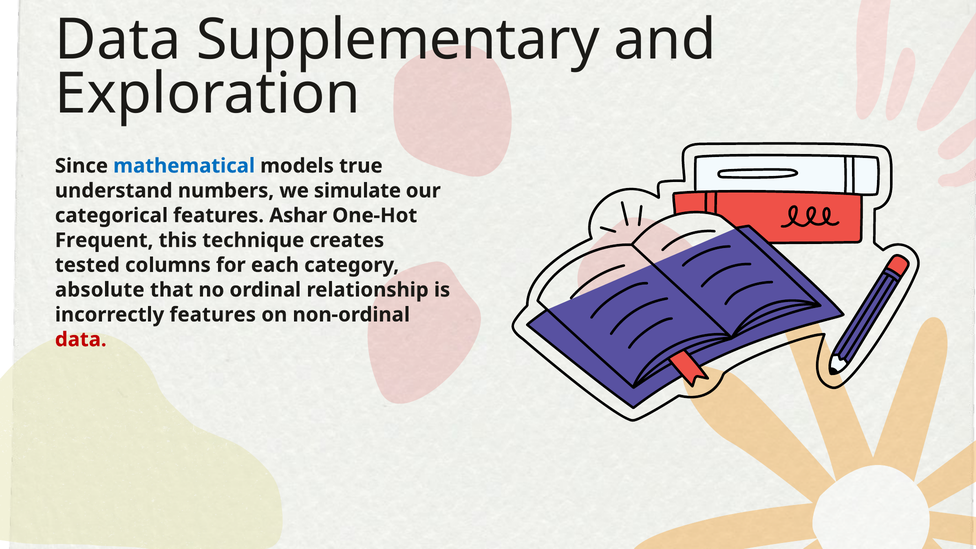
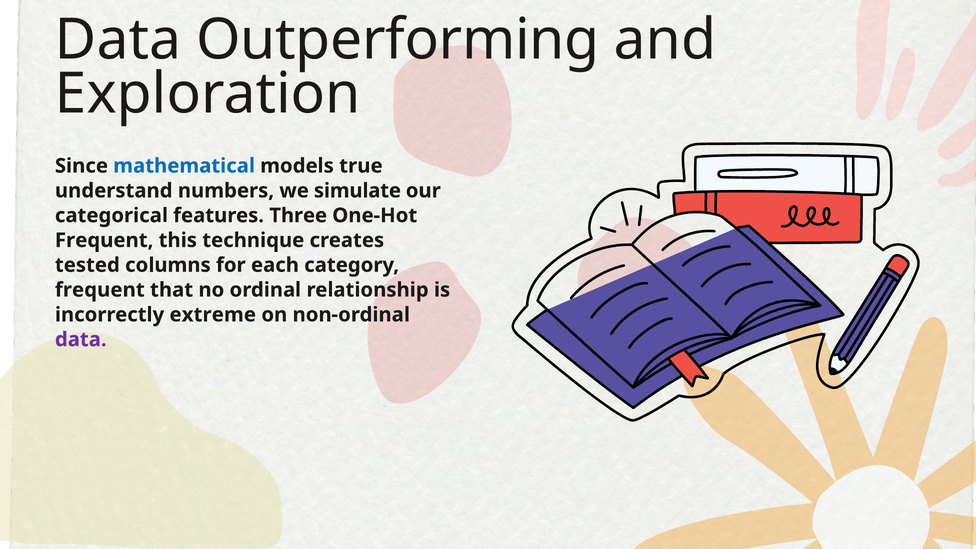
Supplementary: Supplementary -> Outperforming
Ashar: Ashar -> Three
absolute at (100, 290): absolute -> frequent
incorrectly features: features -> extreme
data at (81, 340) colour: red -> purple
